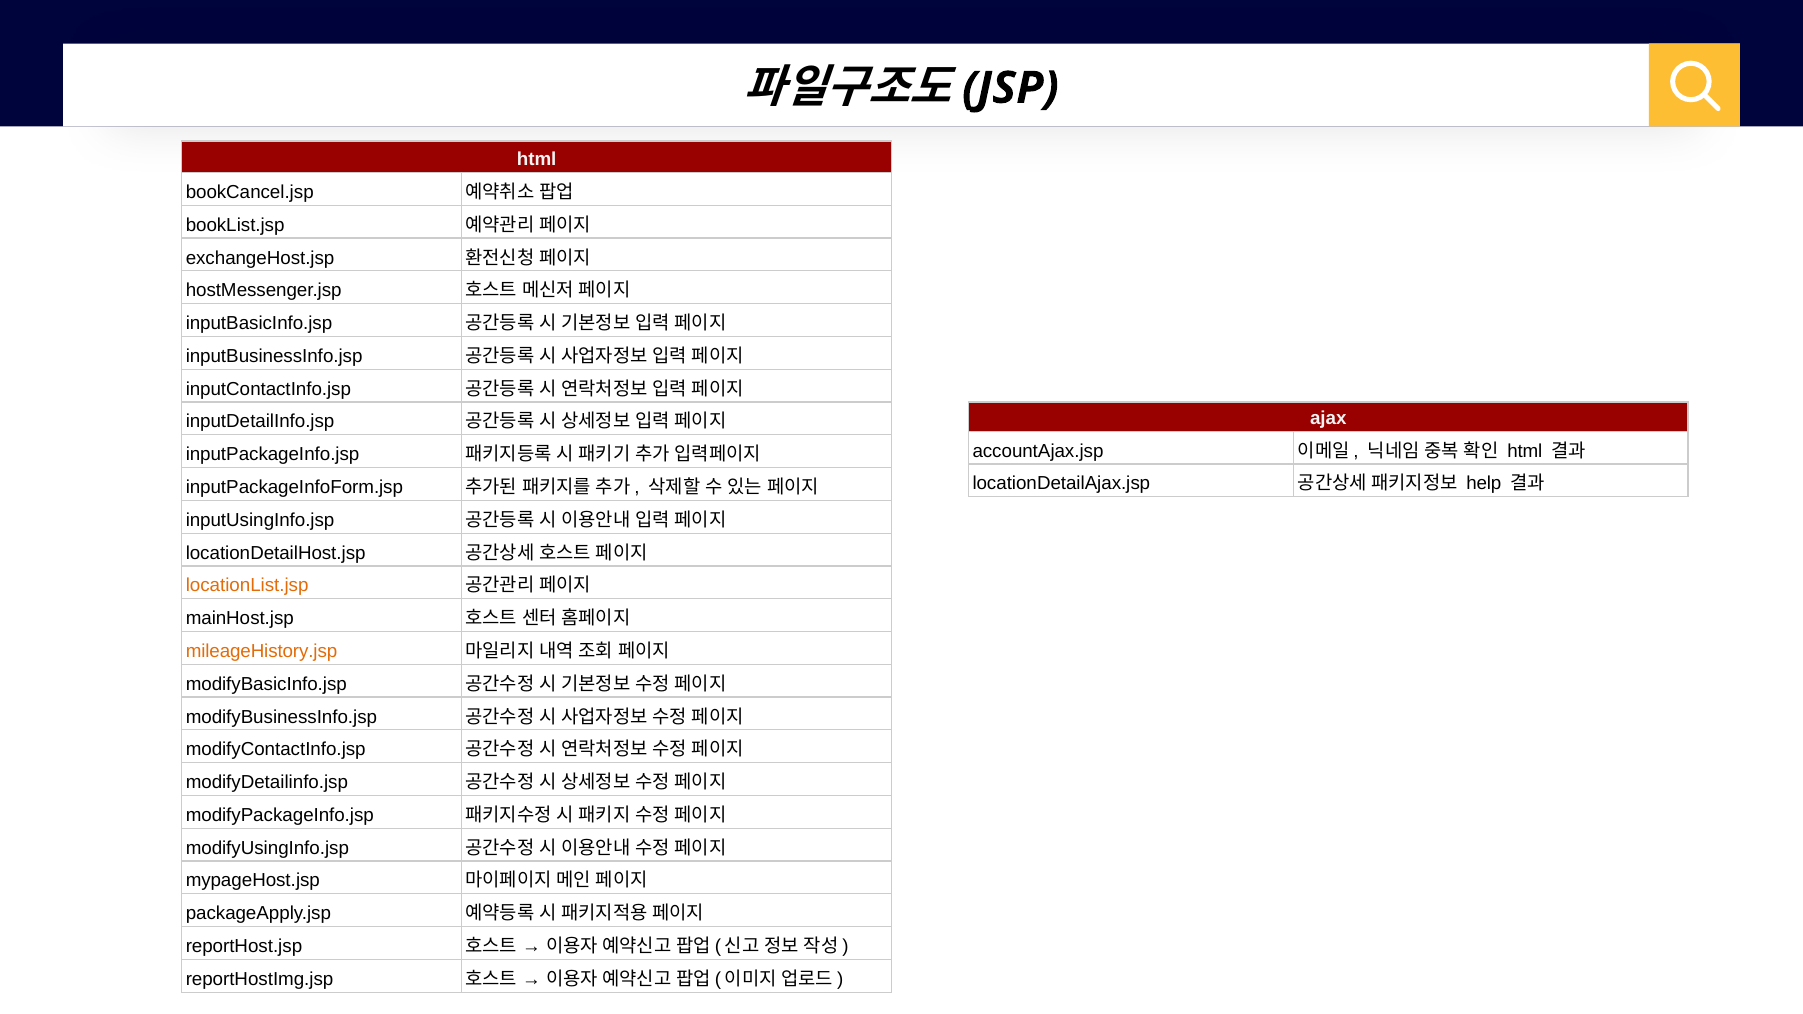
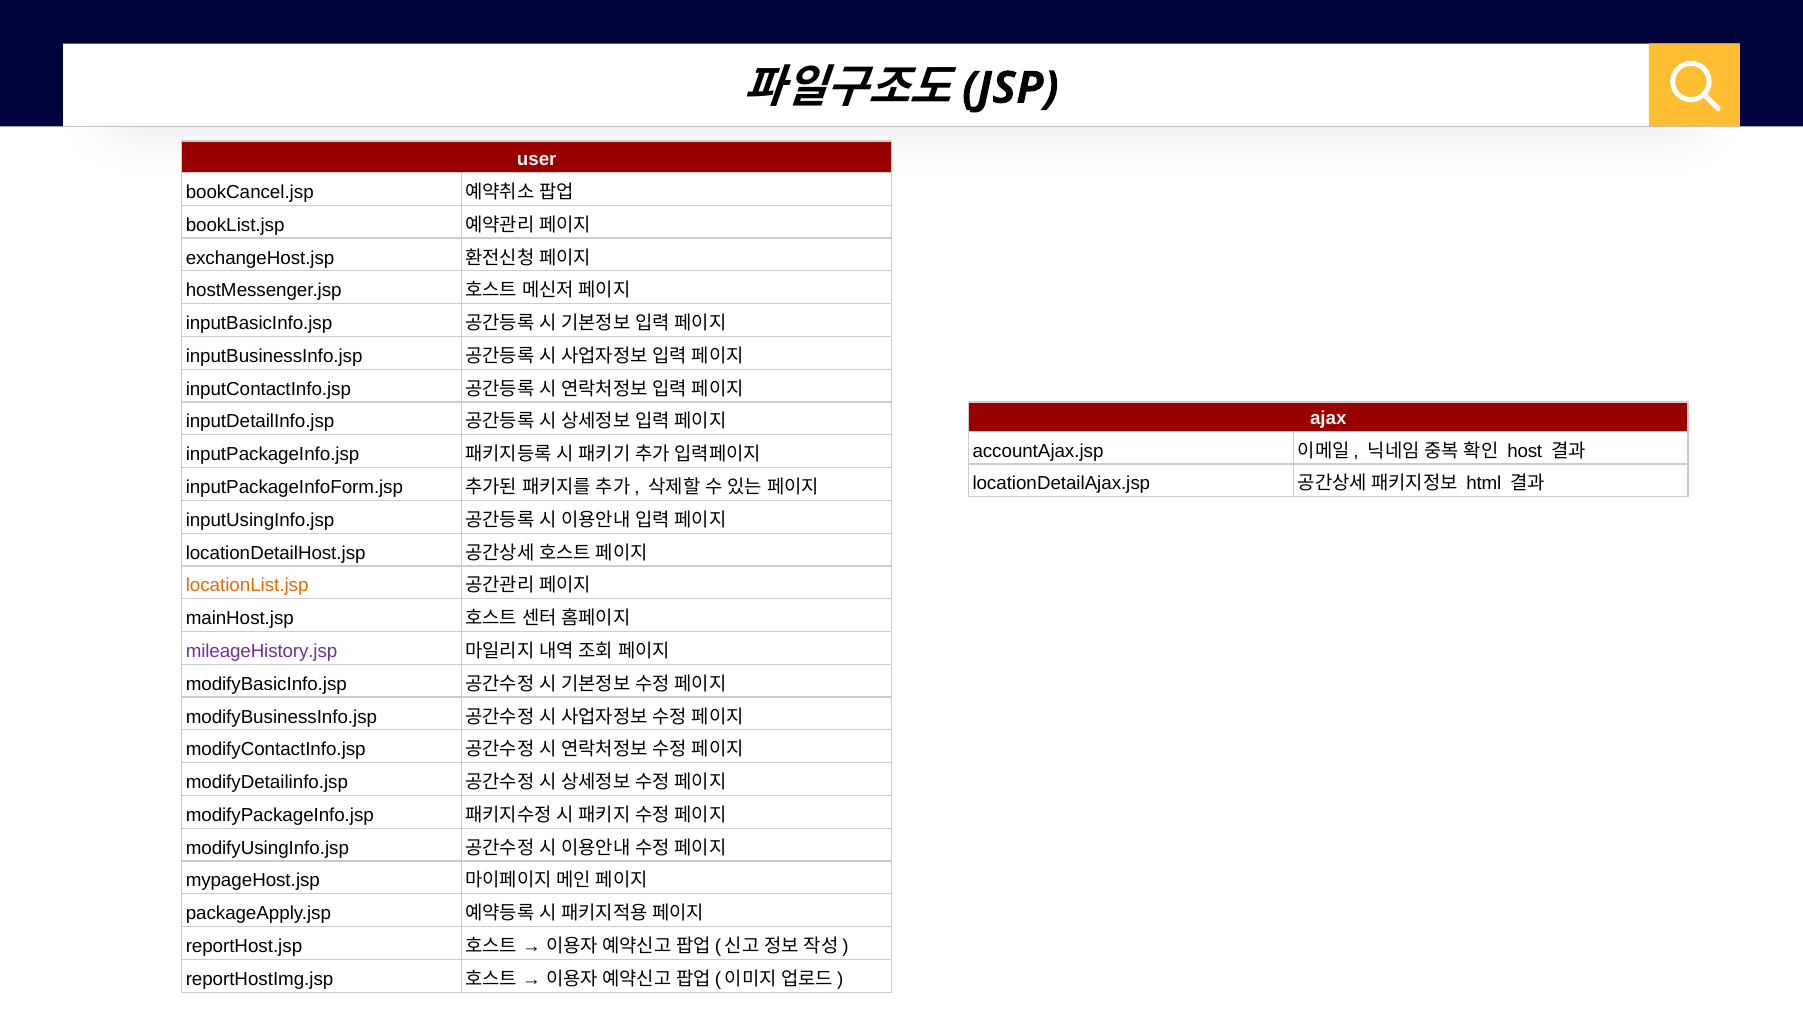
html at (537, 159): html -> user
html at (1525, 451): html -> host
help: help -> html
mileageHistory.jsp colour: orange -> purple
